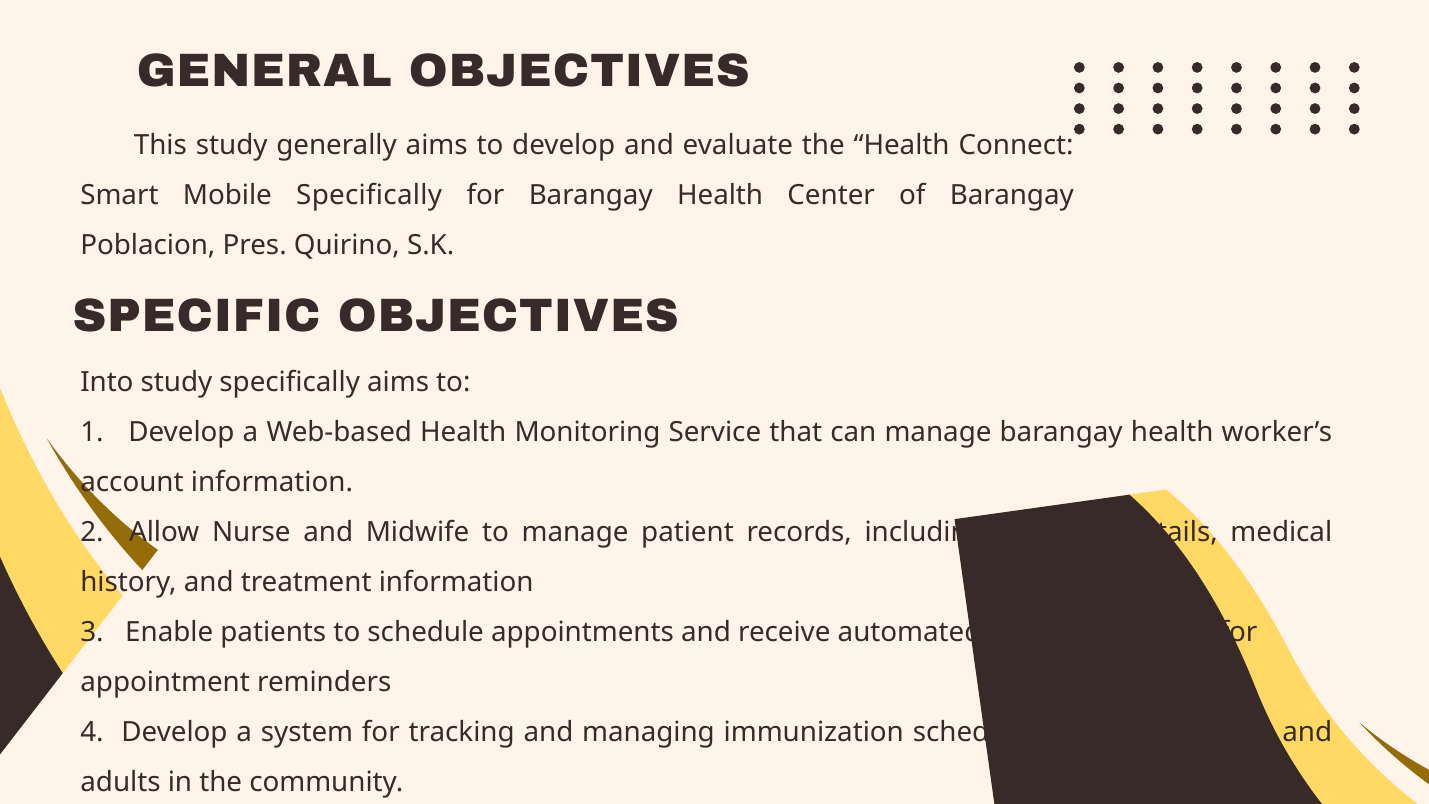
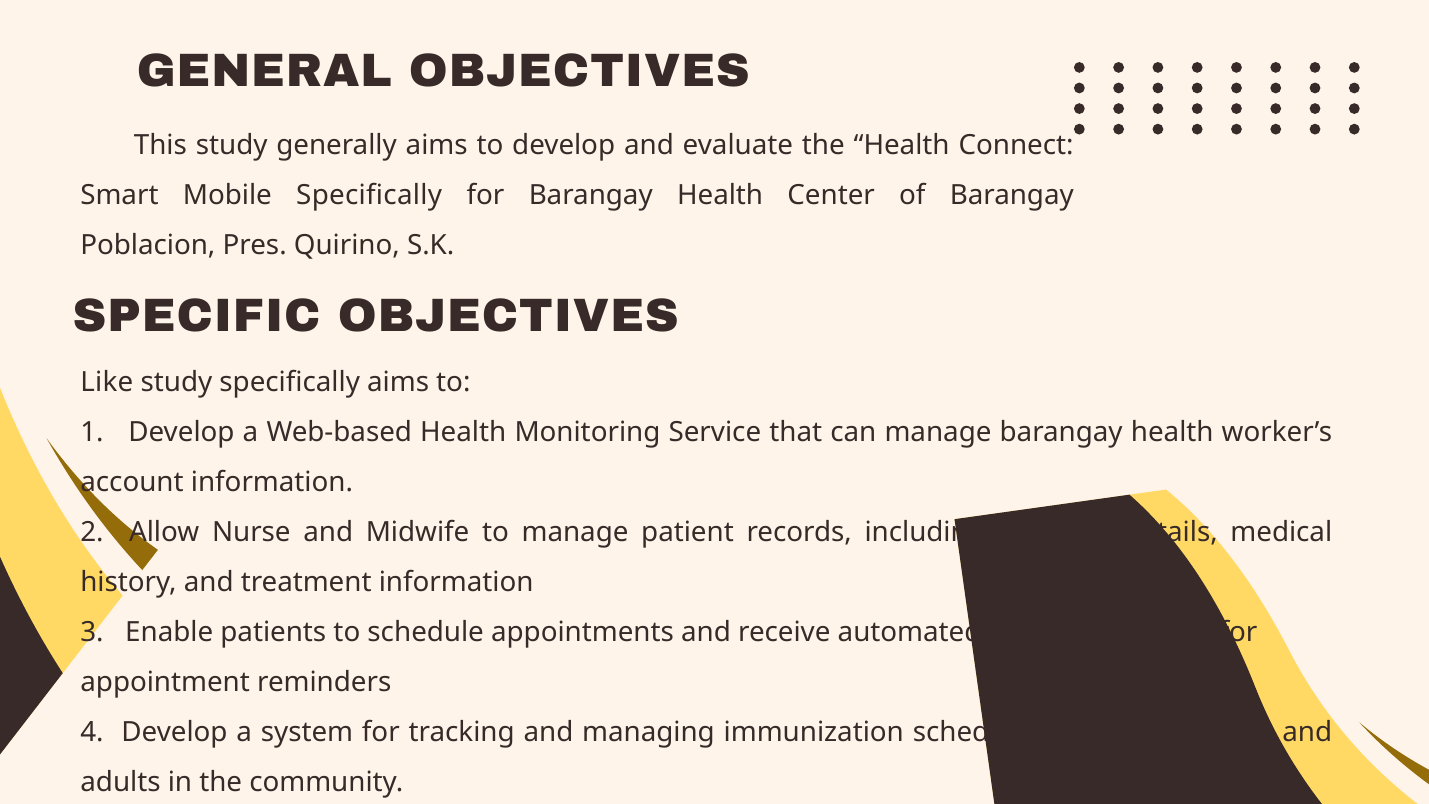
Into: Into -> Like
